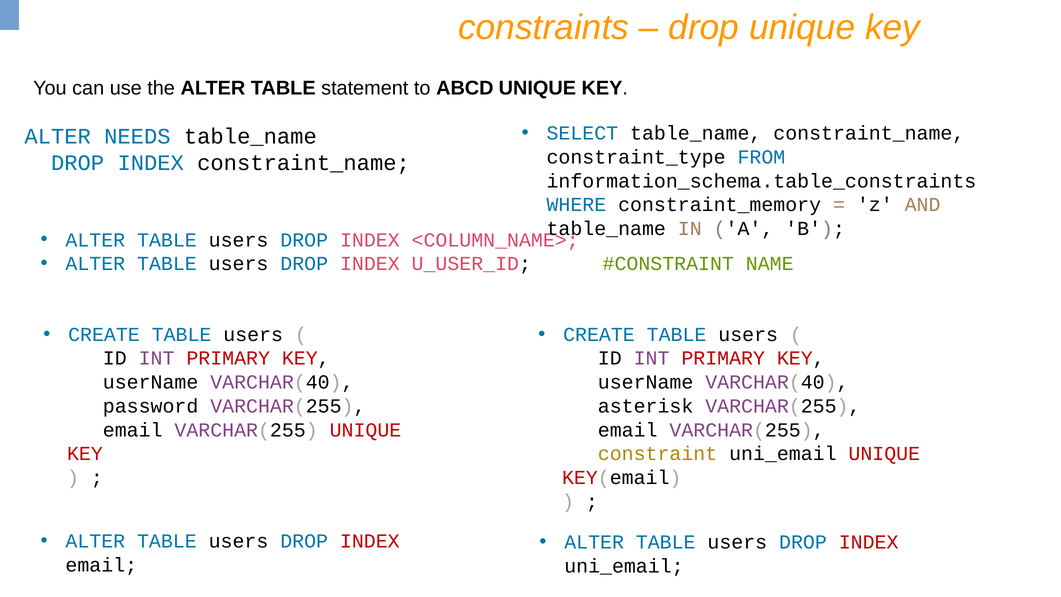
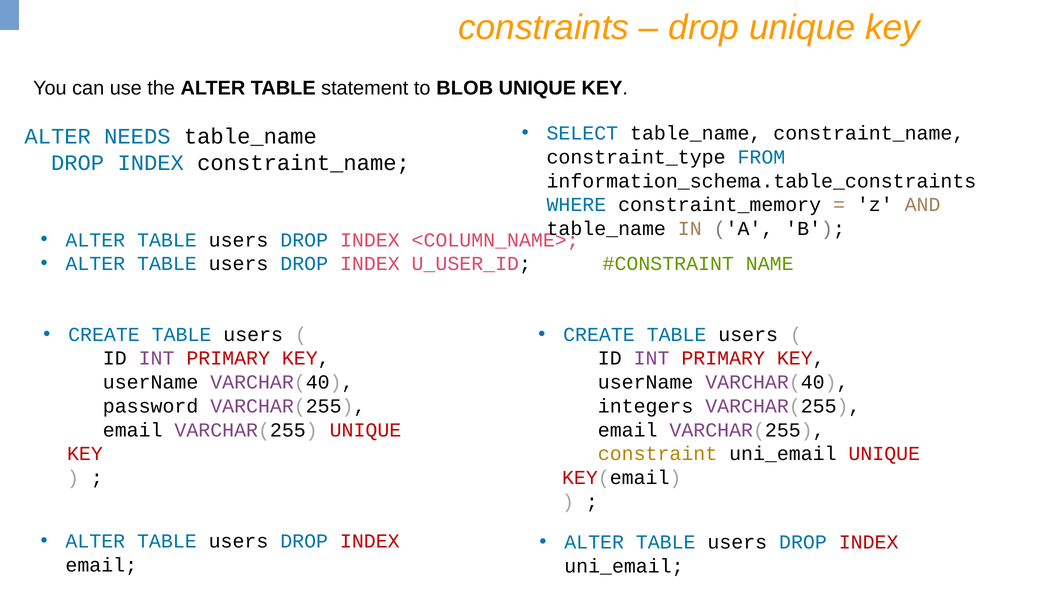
ABCD: ABCD -> BLOB
asterisk: asterisk -> integers
